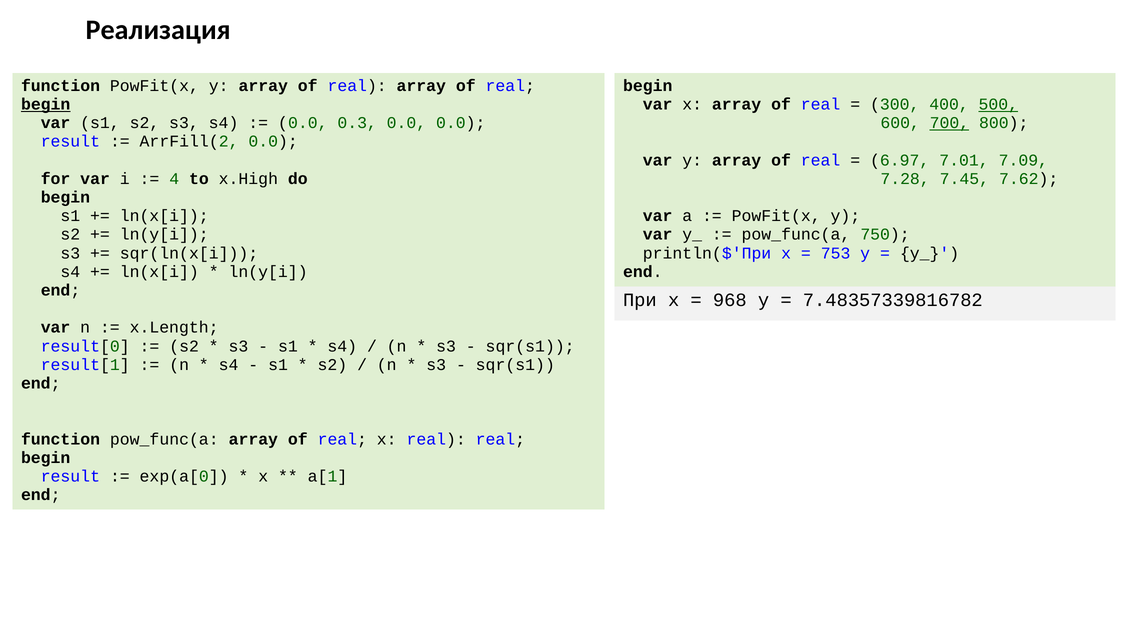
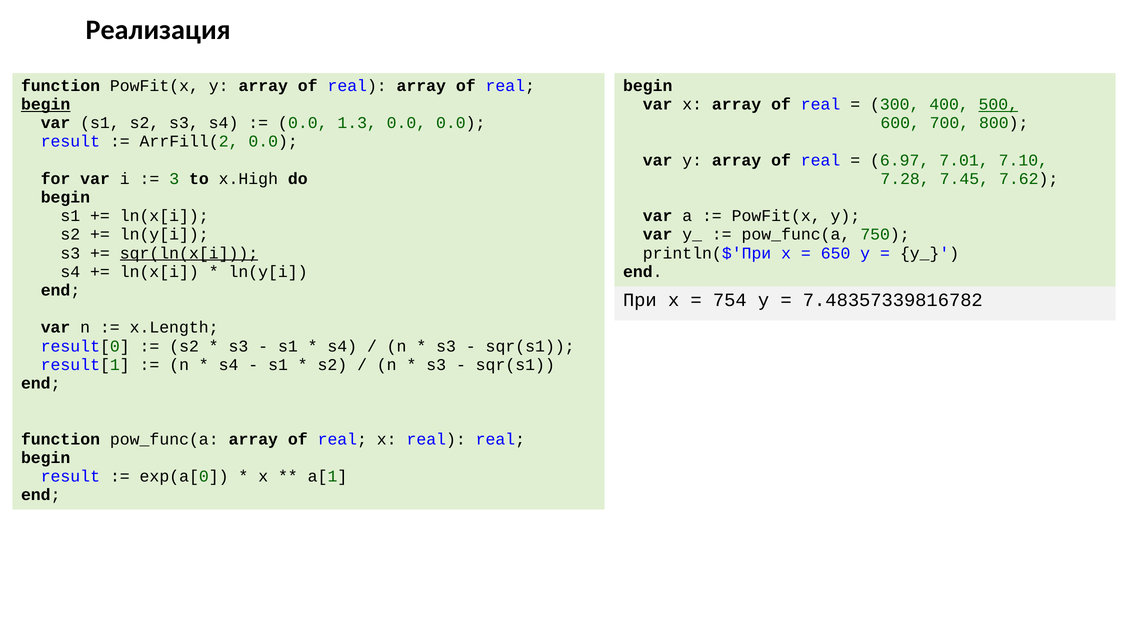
0.3: 0.3 -> 1.3
700 underline: present -> none
7.09: 7.09 -> 7.10
4: 4 -> 3
sqr(ln(x[i underline: none -> present
753: 753 -> 650
968: 968 -> 754
